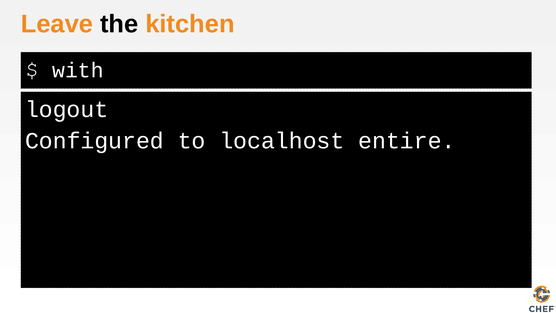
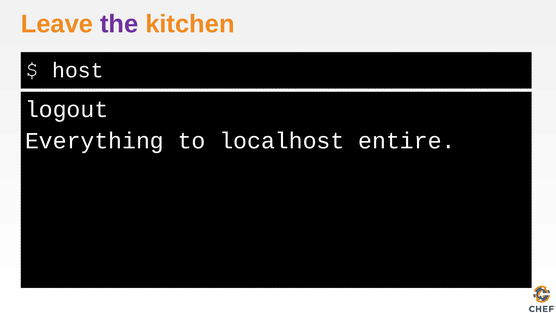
the colour: black -> purple
with: with -> host
Configured: Configured -> Everything
